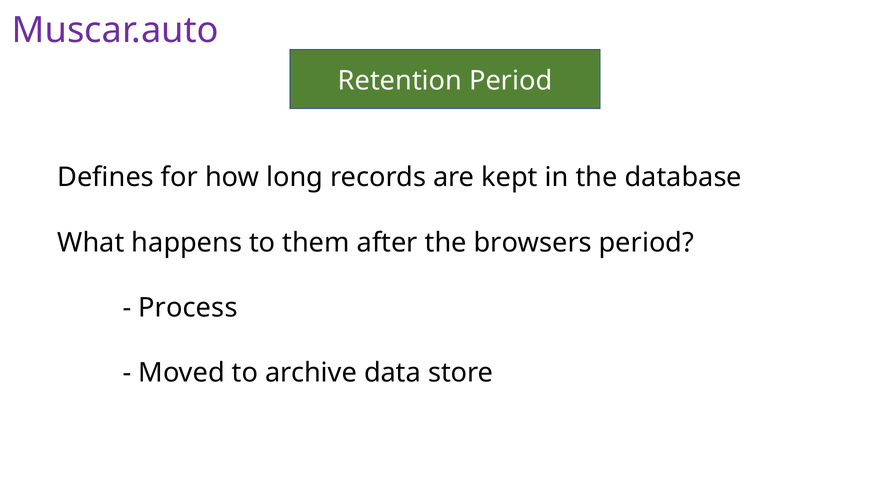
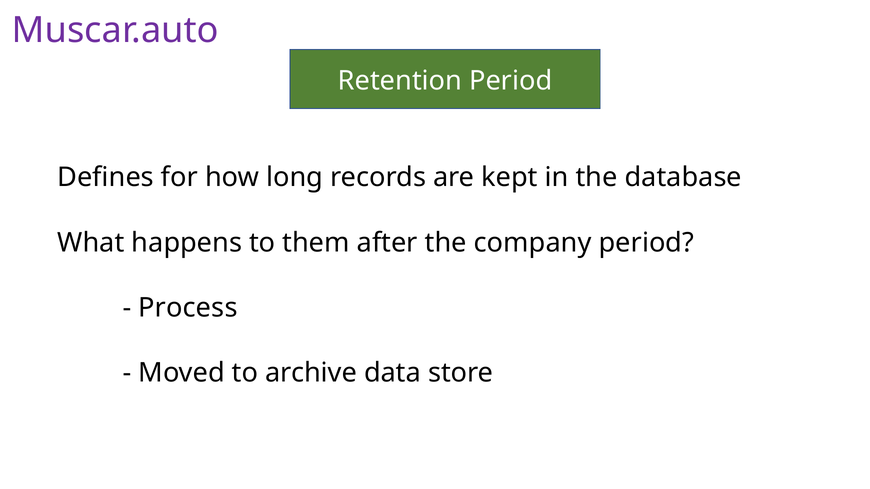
browsers: browsers -> company
